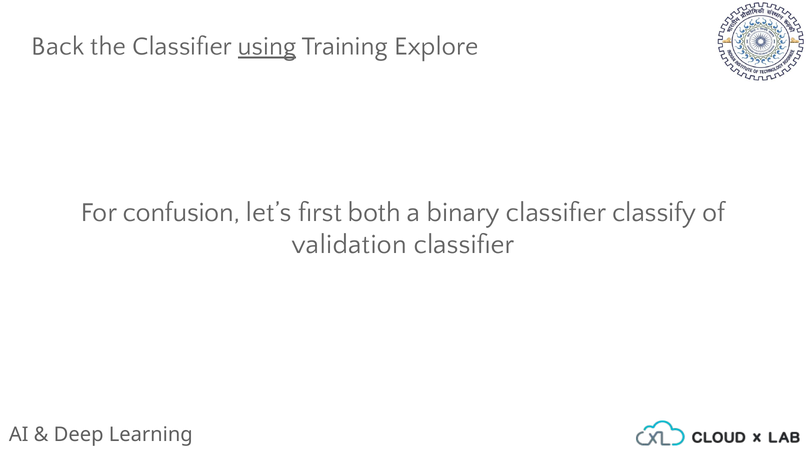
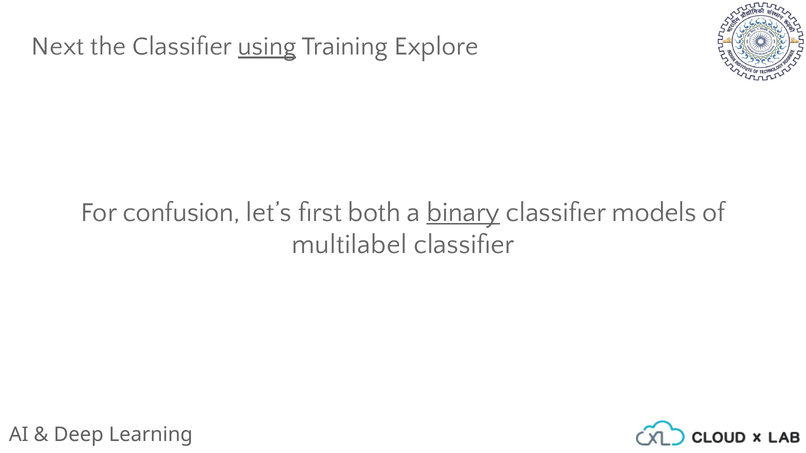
Back: Back -> Next
binary underline: none -> present
classify: classify -> models
validation: validation -> multilabel
